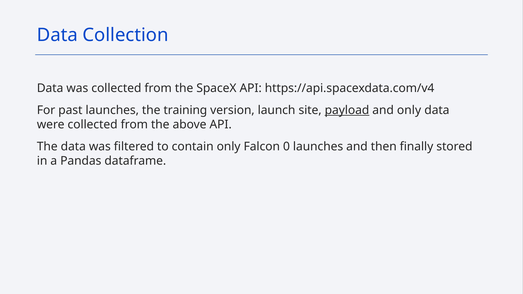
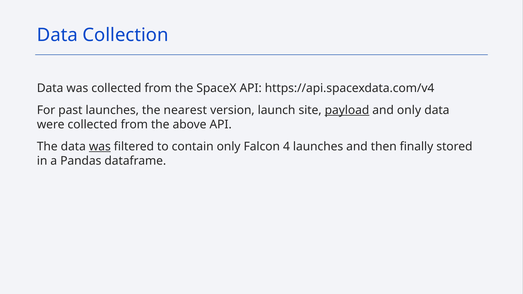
training: training -> nearest
was at (100, 147) underline: none -> present
0: 0 -> 4
